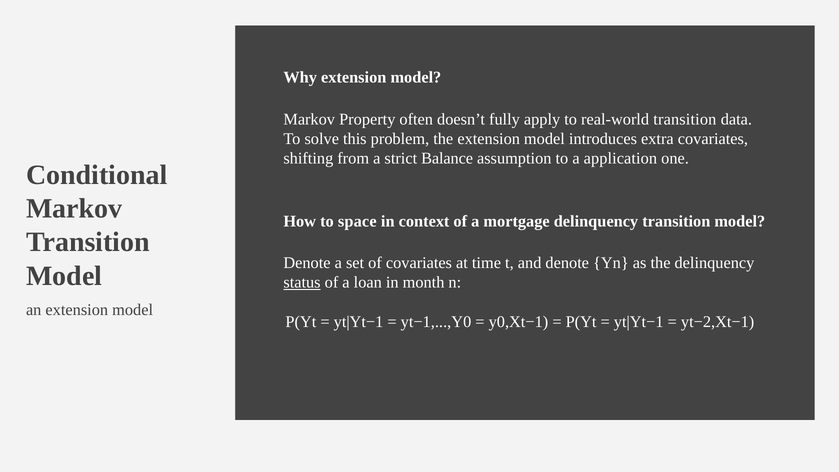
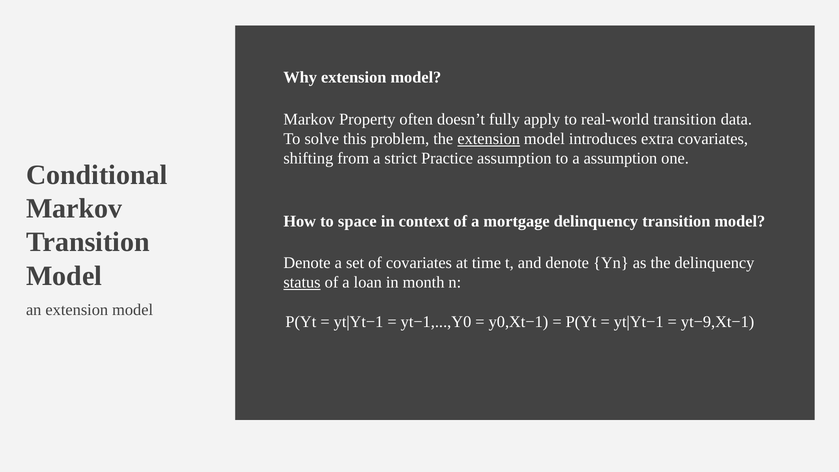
extension at (489, 139) underline: none -> present
Balance: Balance -> Practice
a application: application -> assumption
yt−2,Xt−1: yt−2,Xt−1 -> yt−9,Xt−1
